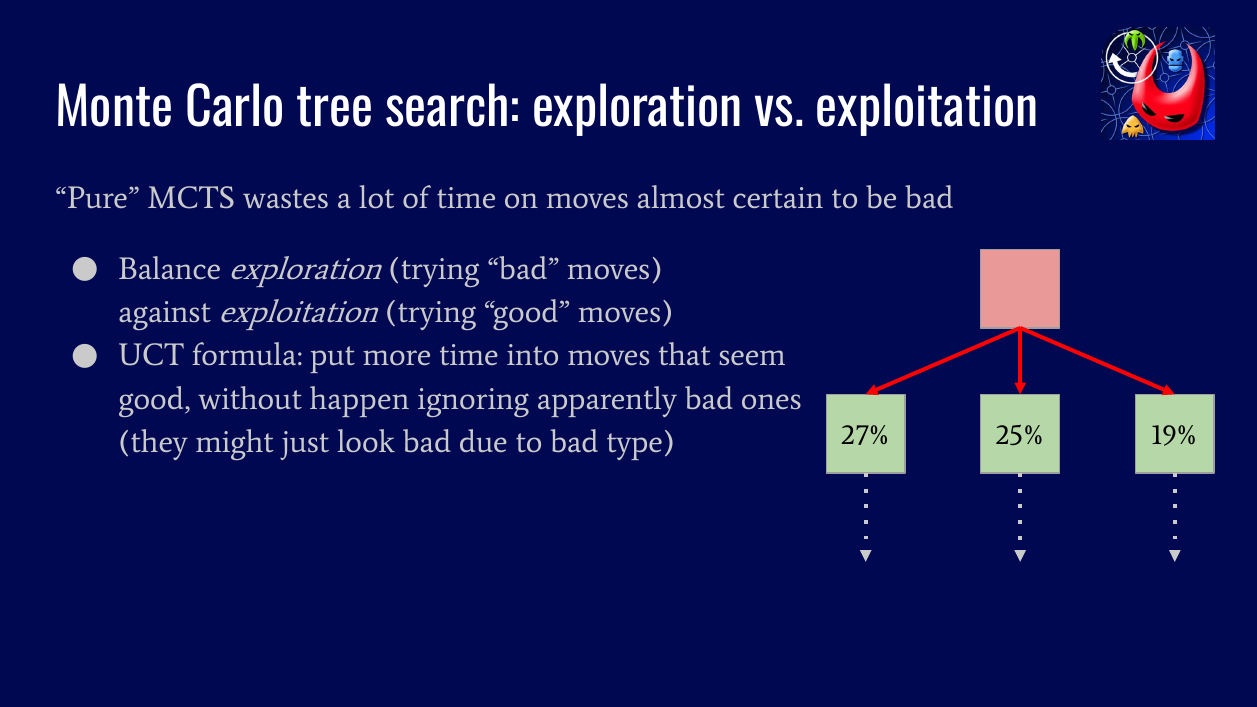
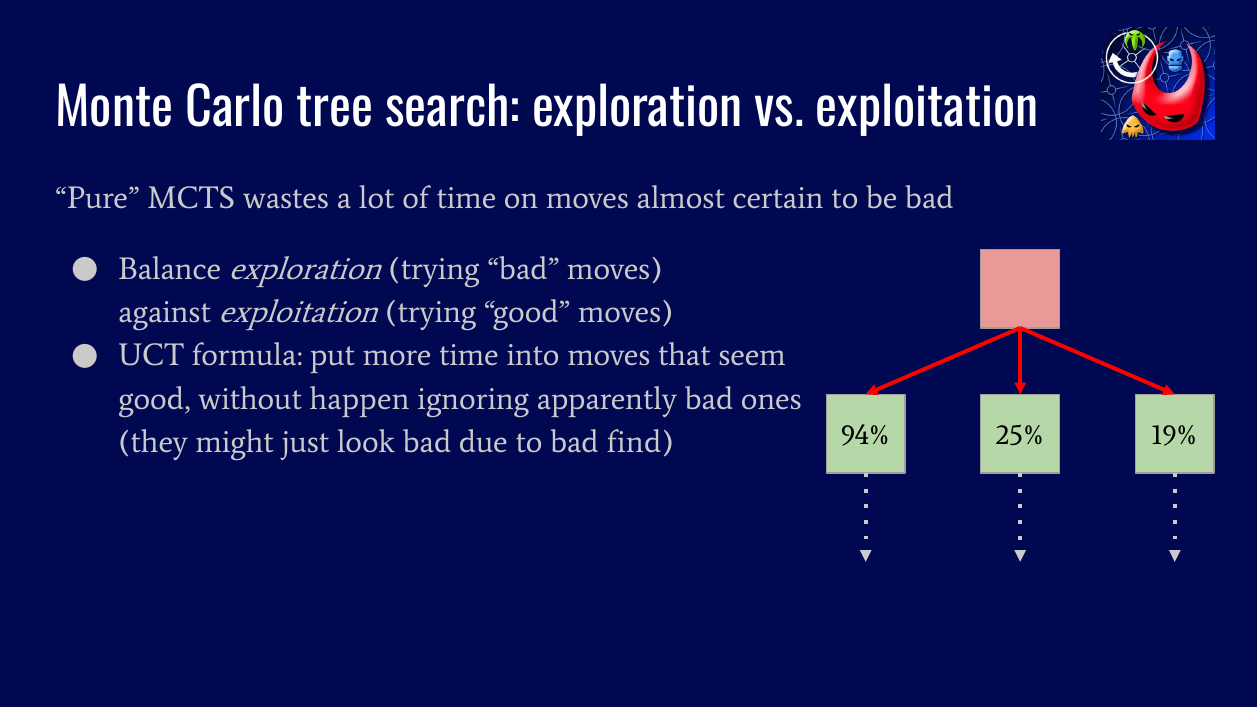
27%: 27% -> 94%
type: type -> find
